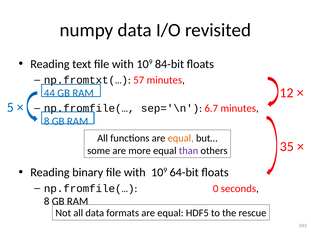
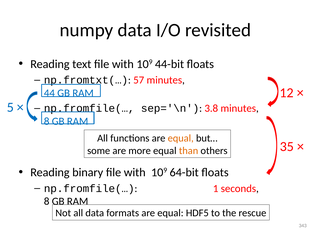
84-bit: 84-bit -> 44-bit
6.7: 6.7 -> 3.8
than colour: purple -> orange
0: 0 -> 1
